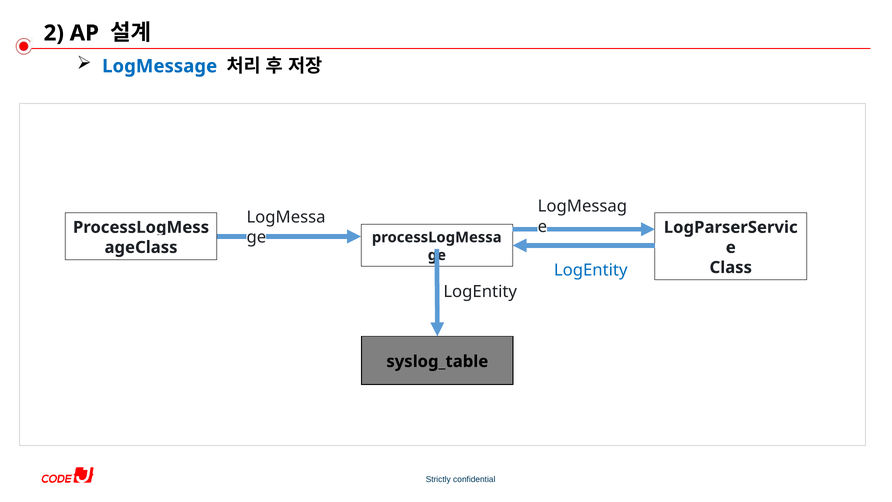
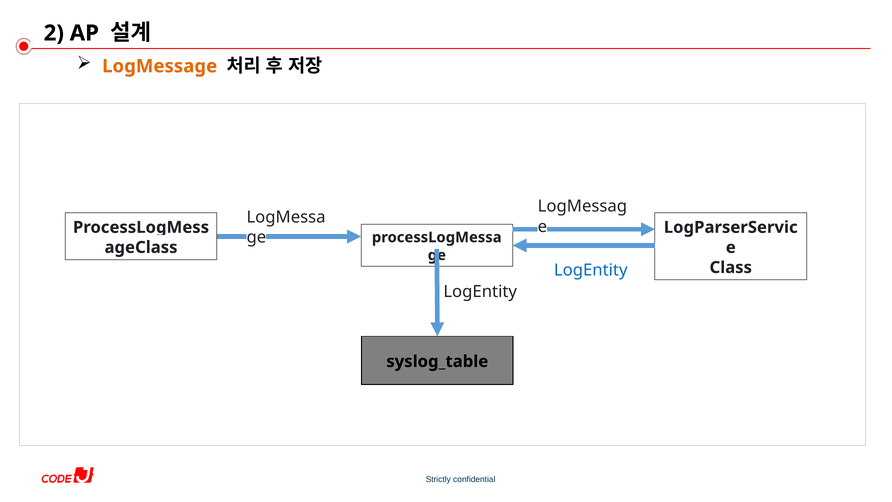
LogMessage colour: blue -> orange
